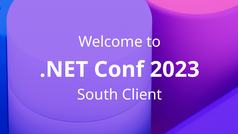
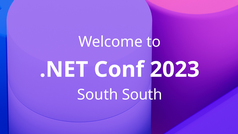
South Client: Client -> South
